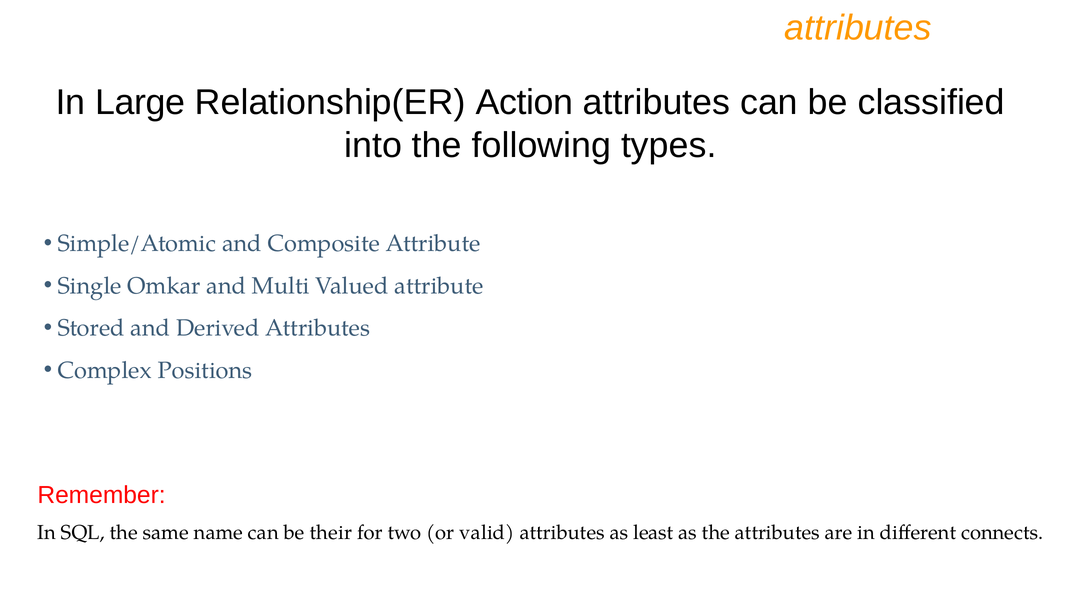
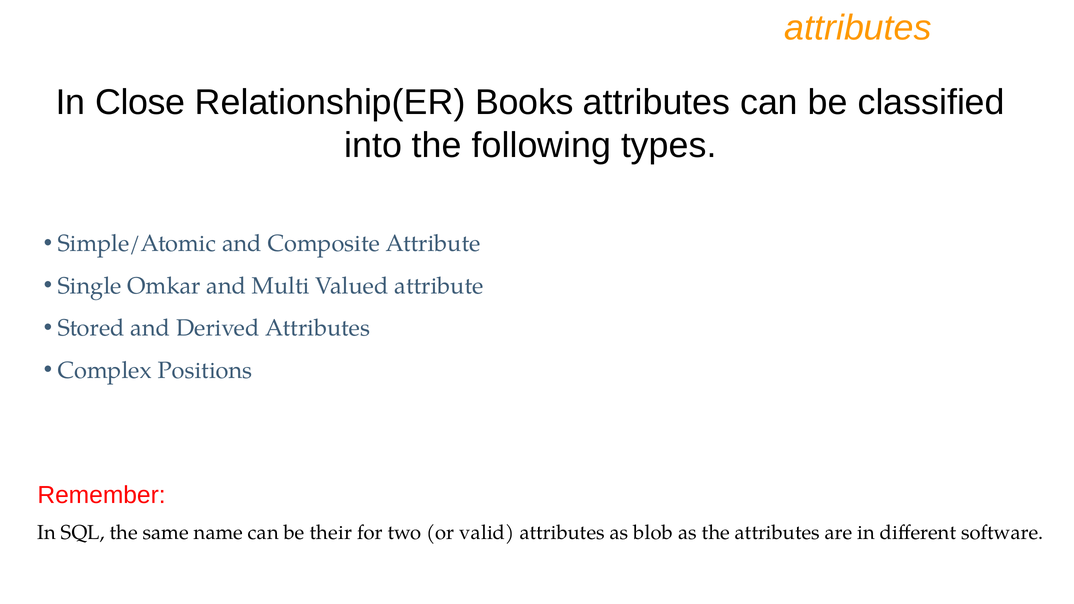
Large: Large -> Close
Action: Action -> Books
least: least -> blob
connects: connects -> software
